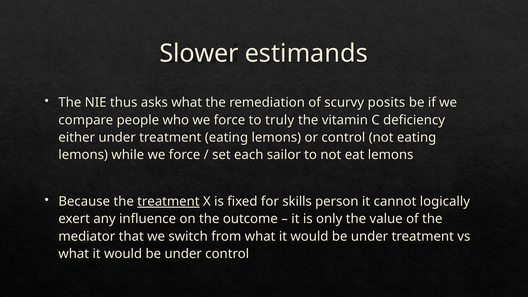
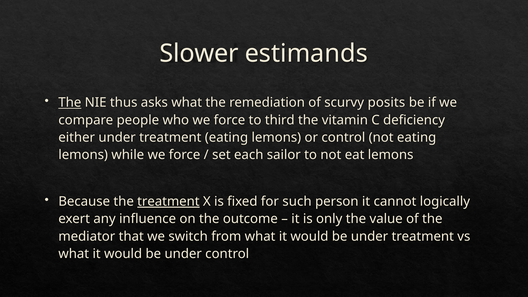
The at (70, 103) underline: none -> present
truly: truly -> third
skills: skills -> such
